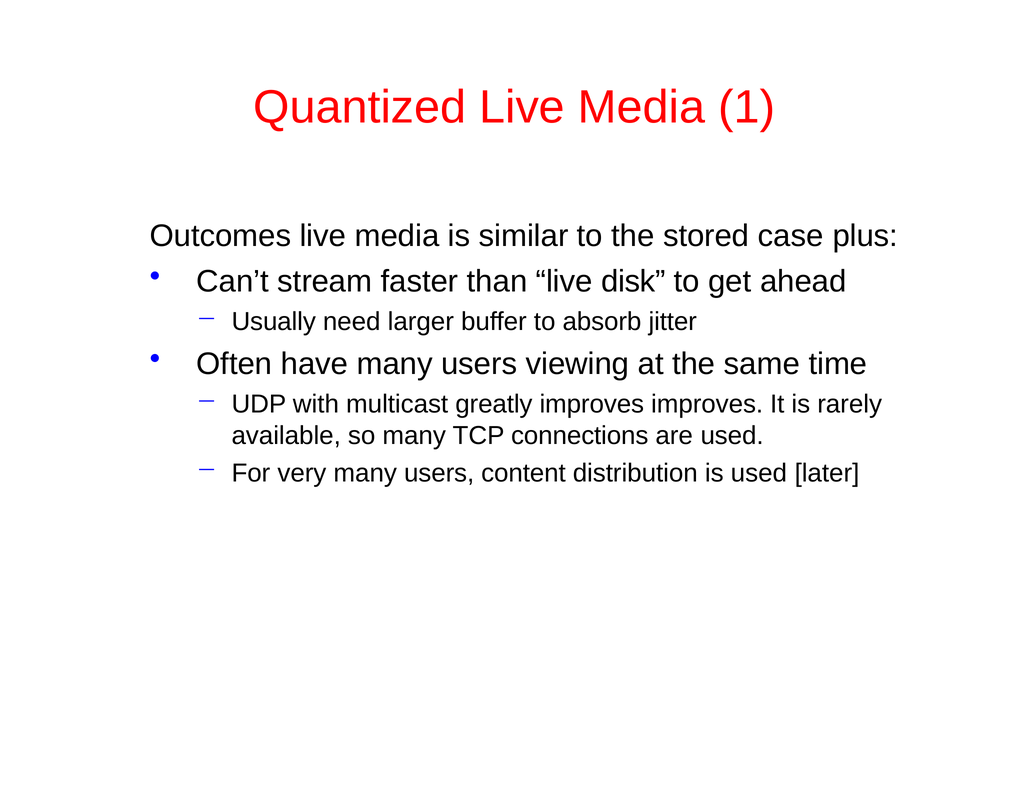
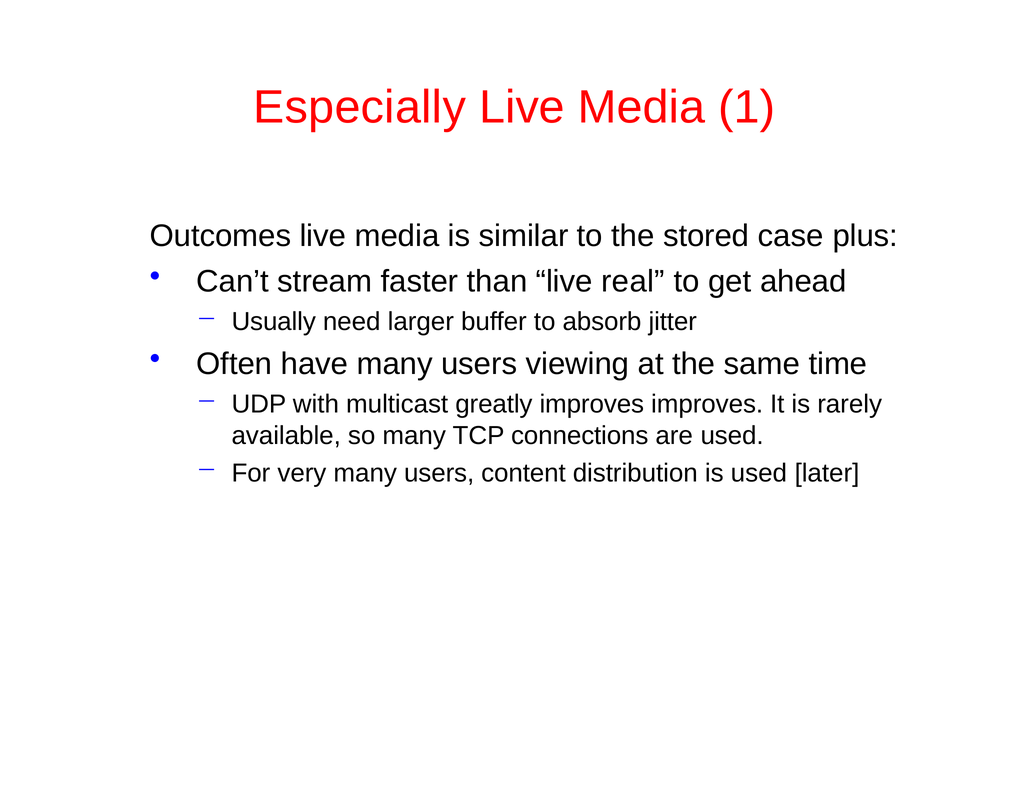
Quantized: Quantized -> Especially
disk: disk -> real
